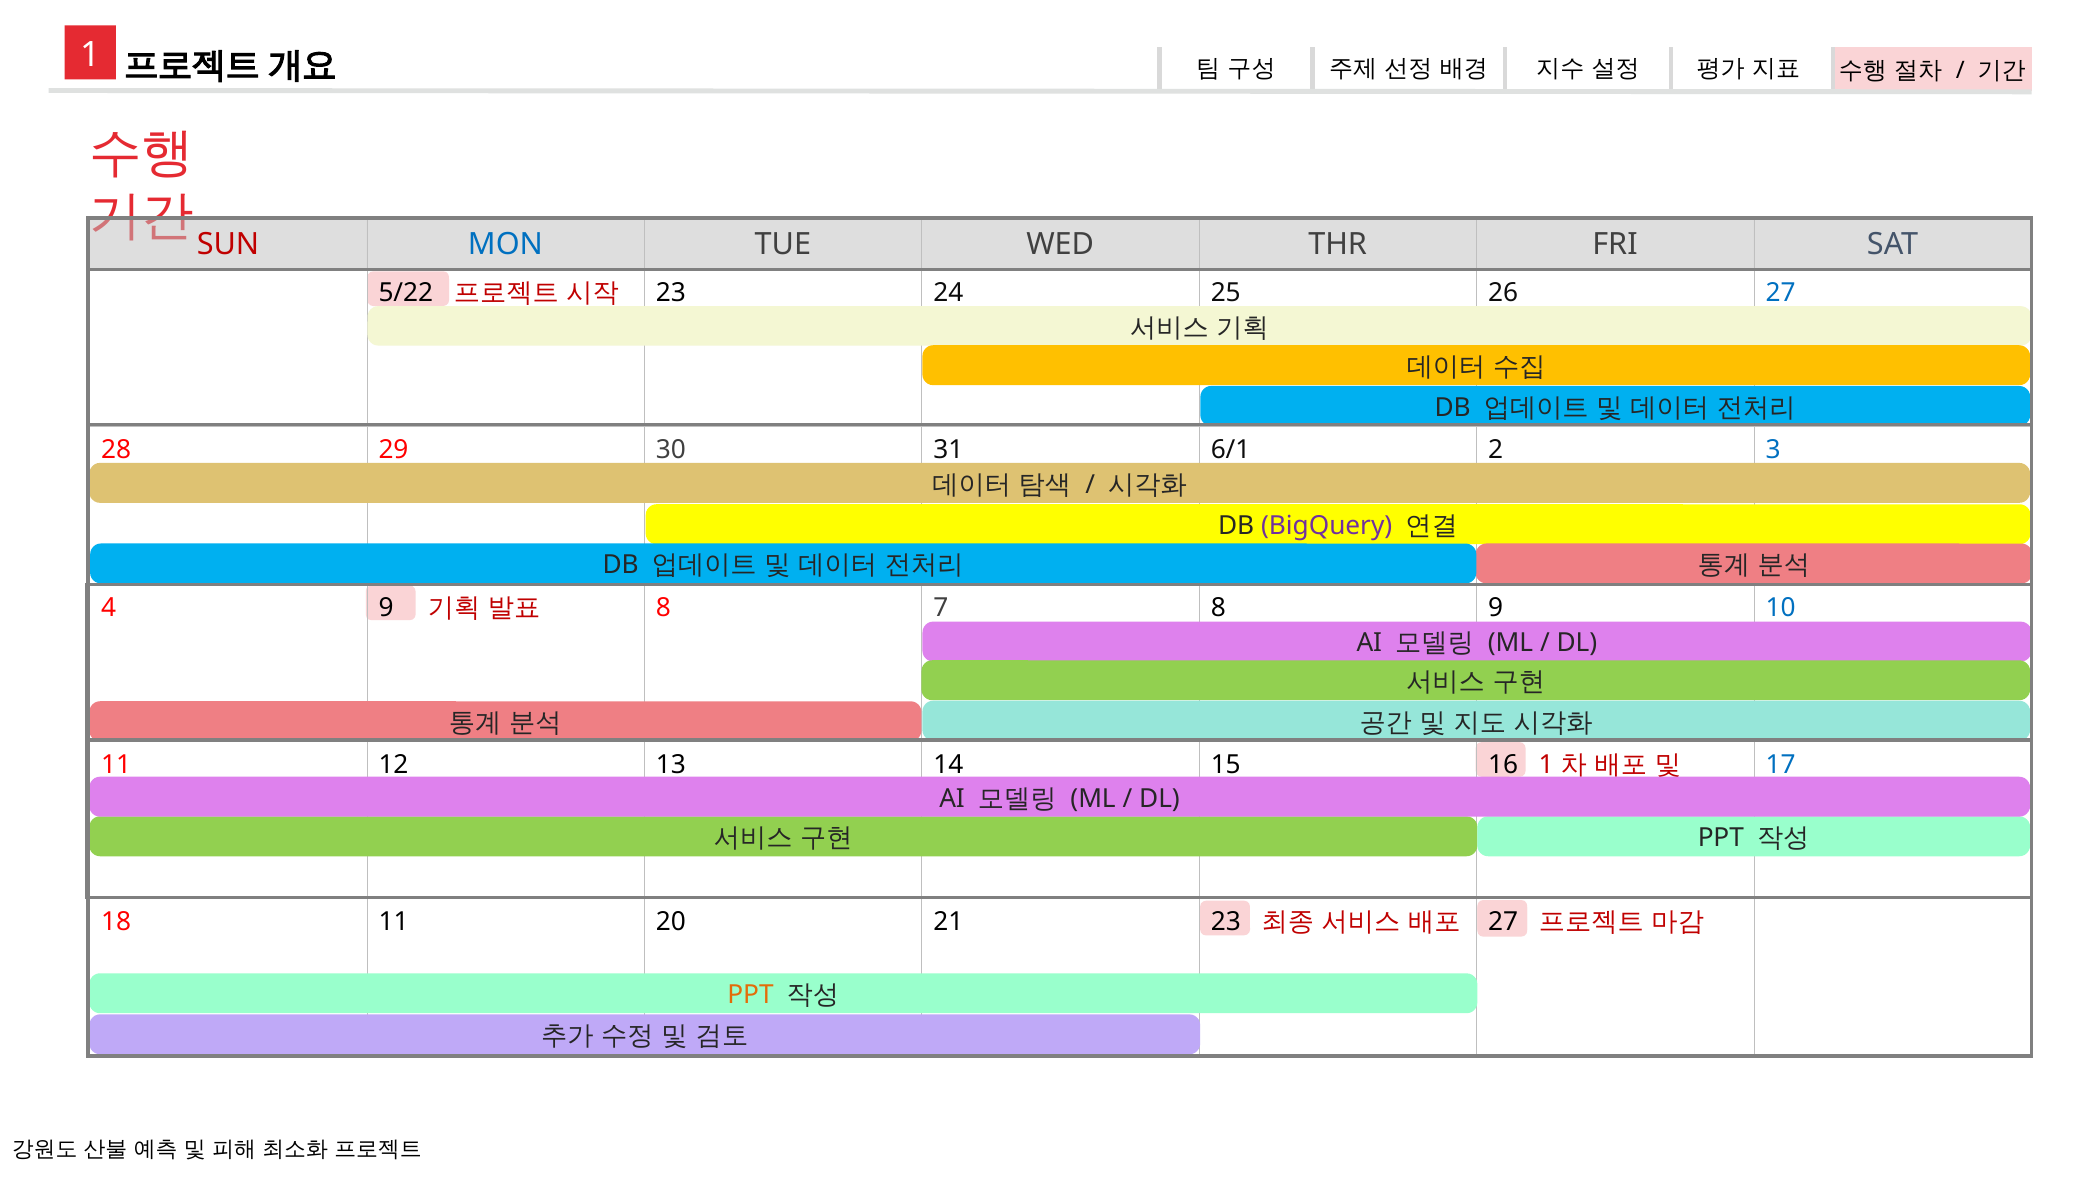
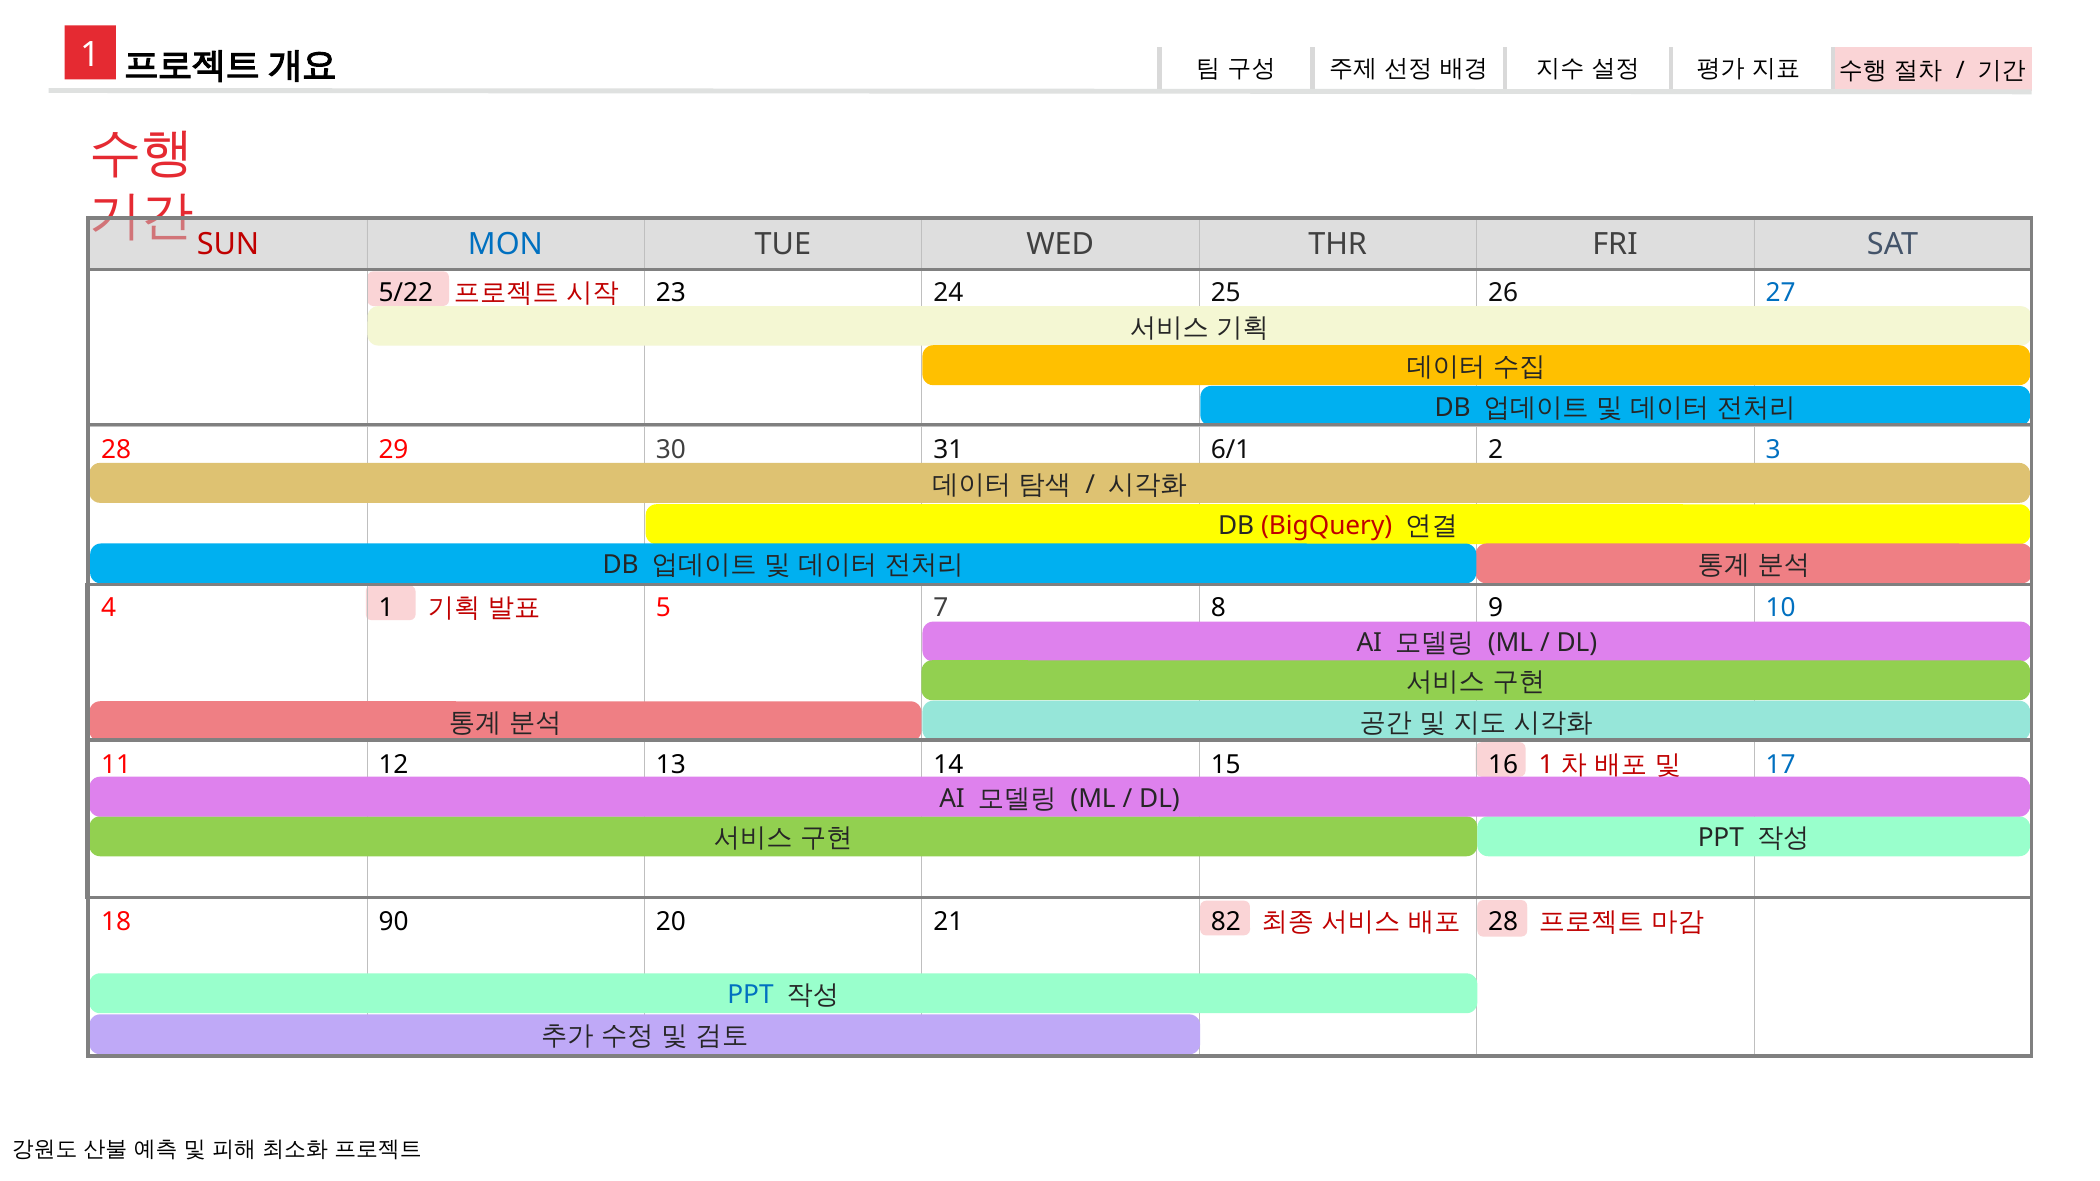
BigQuery colour: purple -> red
4 9: 9 -> 1
8 at (663, 608): 8 -> 5
18 11: 11 -> 90
21 23: 23 -> 82
27 at (1503, 923): 27 -> 28
PPT at (750, 995) colour: orange -> blue
